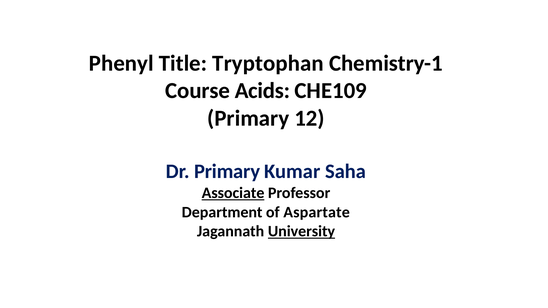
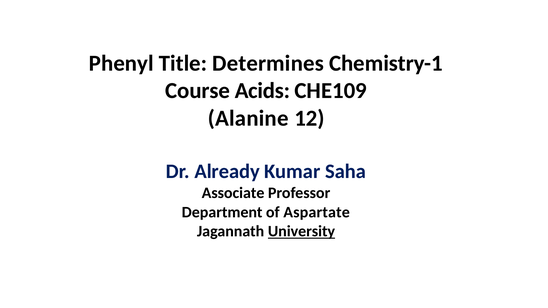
Tryptophan: Tryptophan -> Determines
Primary at (248, 118): Primary -> Alanine
Dr Primary: Primary -> Already
Associate underline: present -> none
